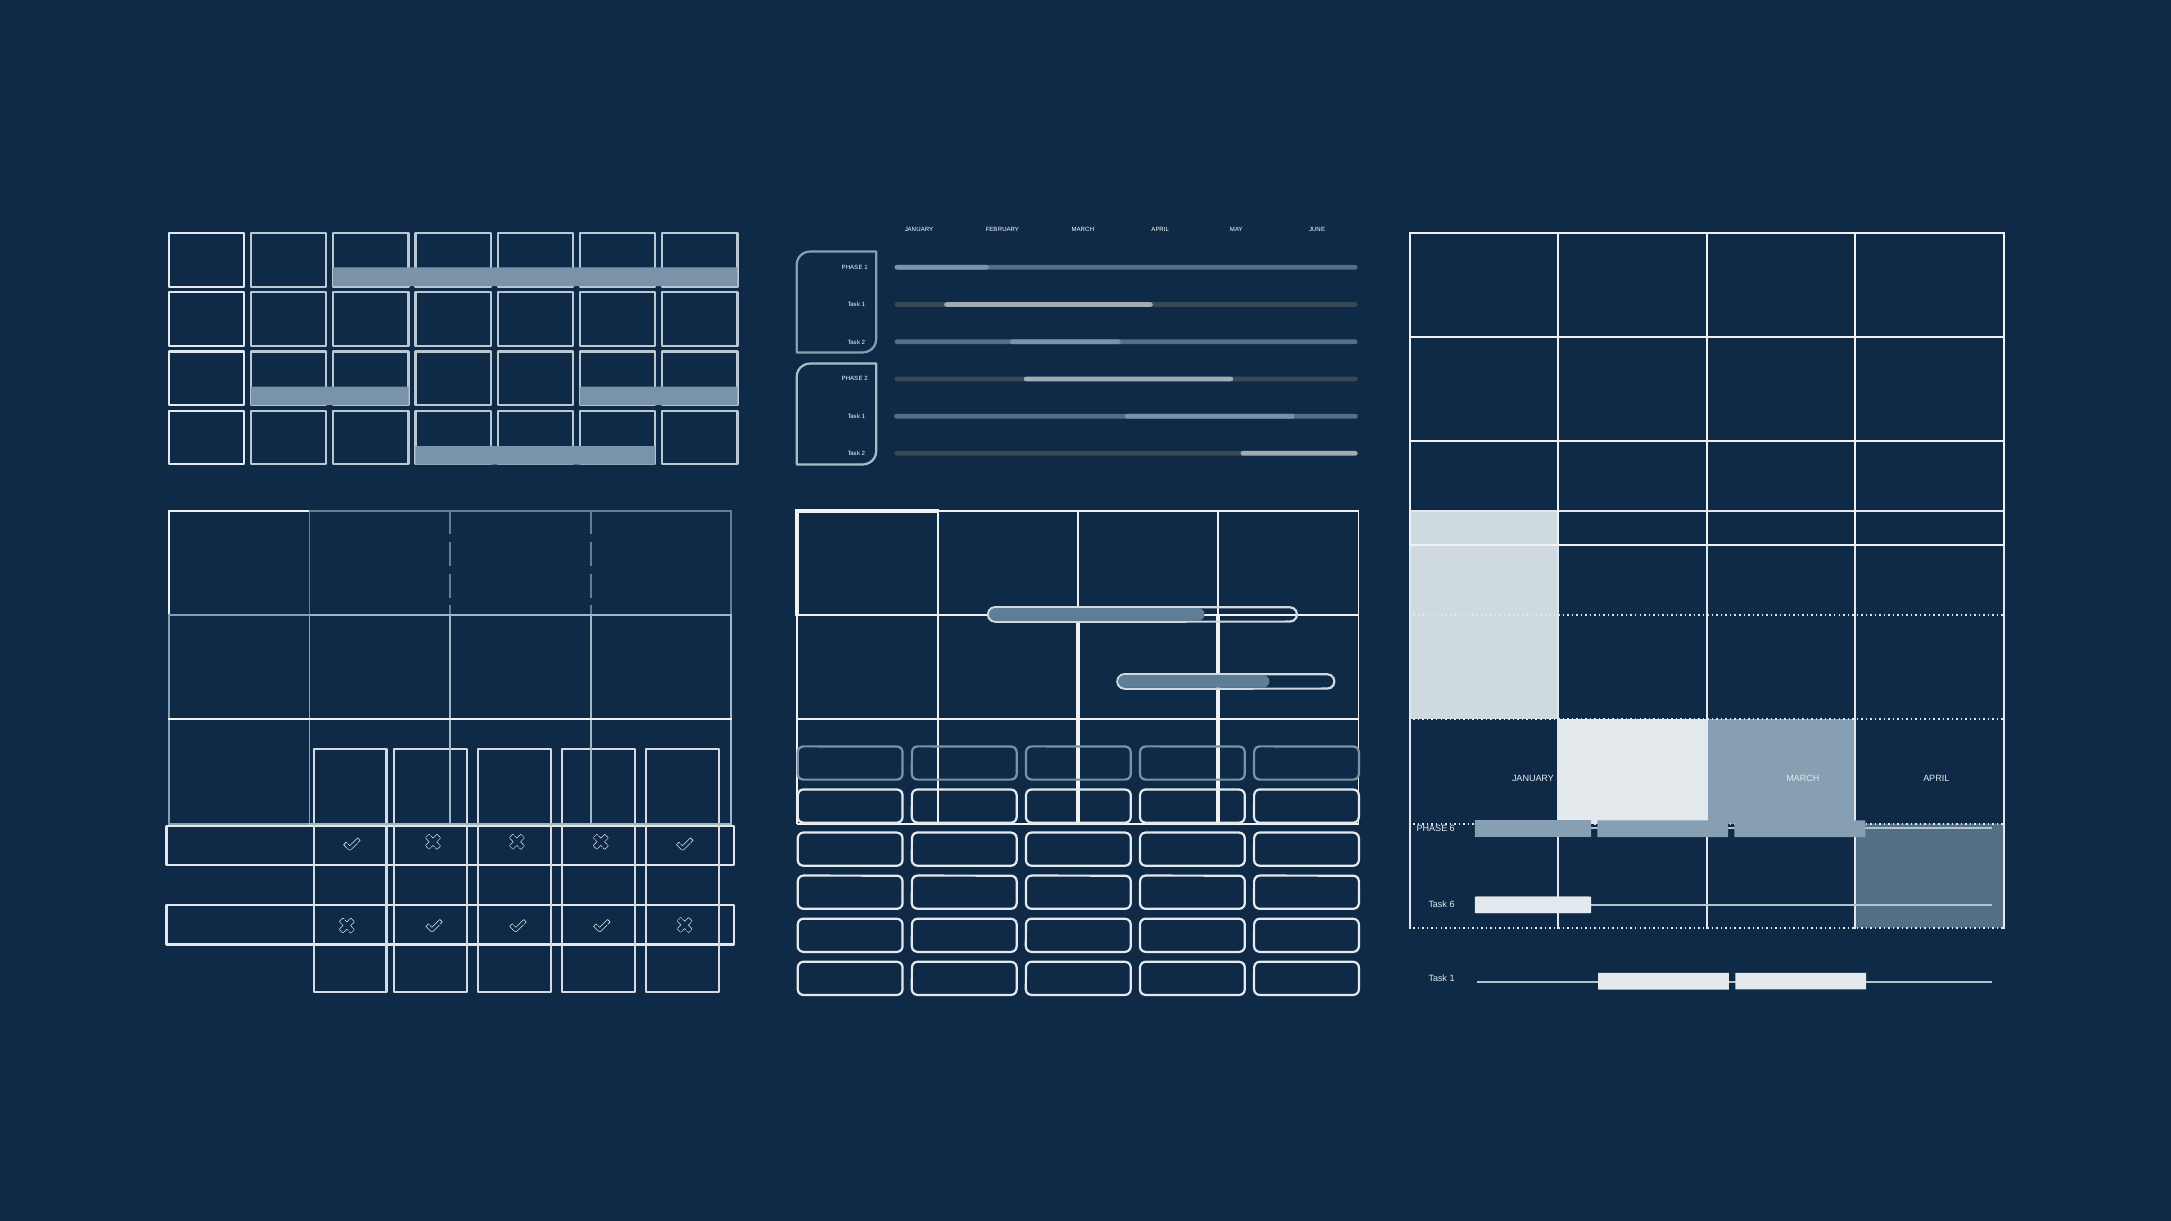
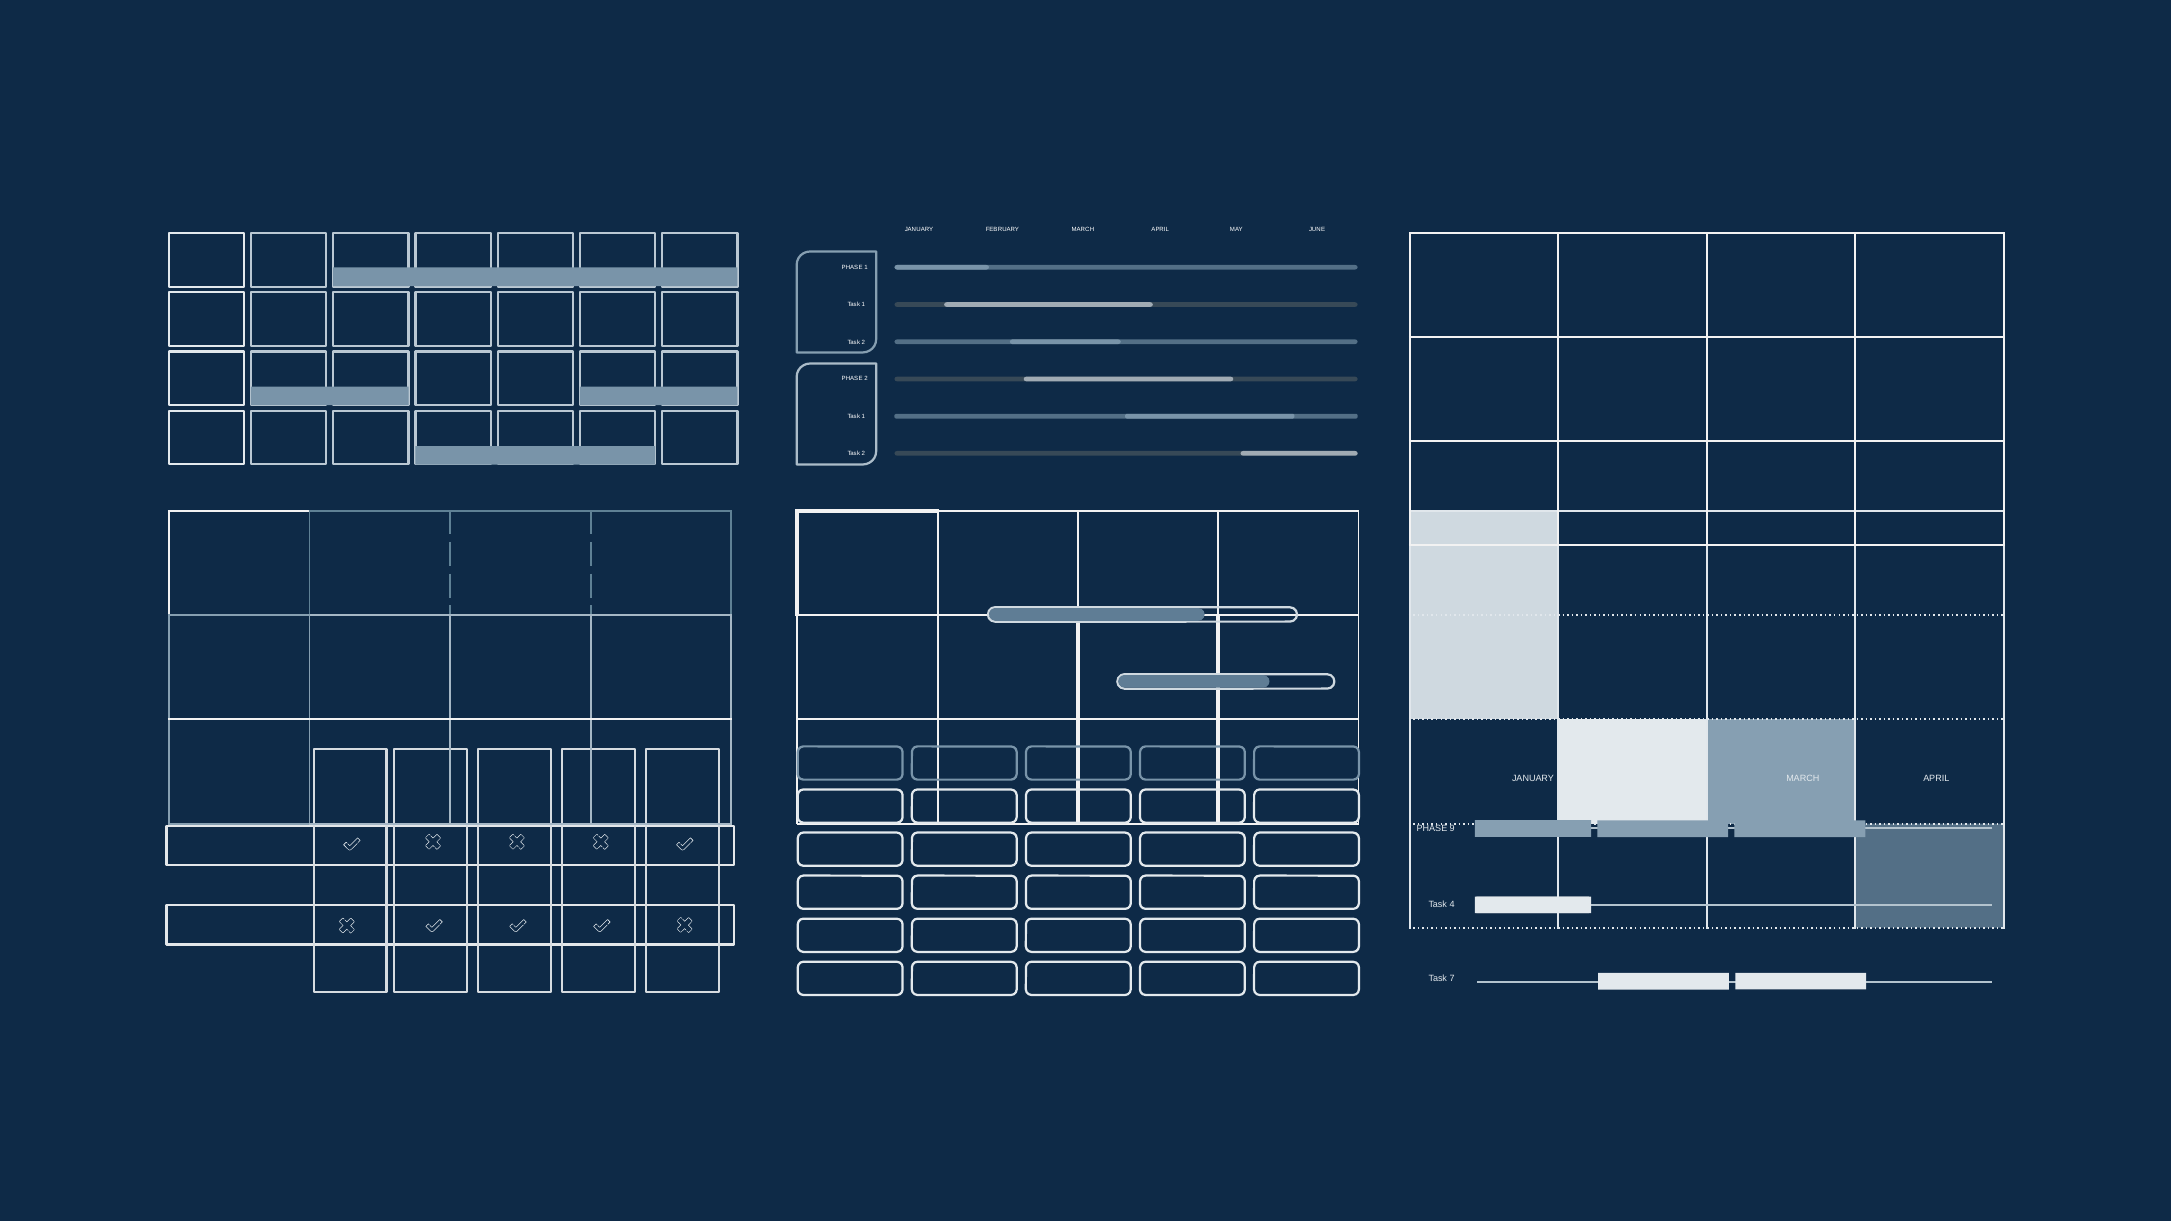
PHASE 6: 6 -> 9
Task 6: 6 -> 4
1 at (1452, 979): 1 -> 7
